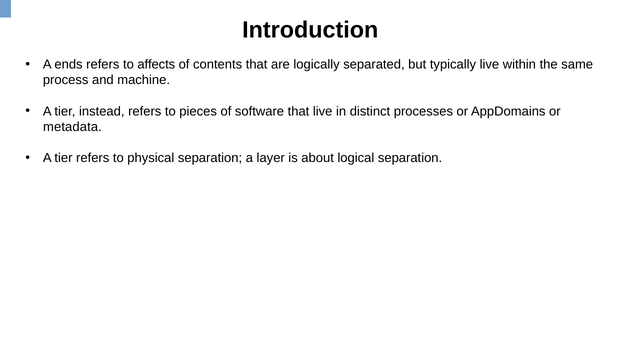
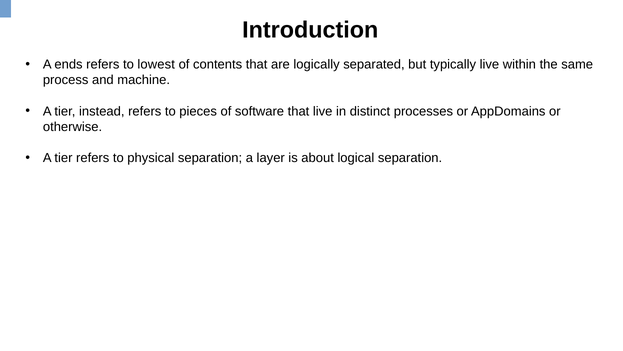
affects: affects -> lowest
metadata: metadata -> otherwise
